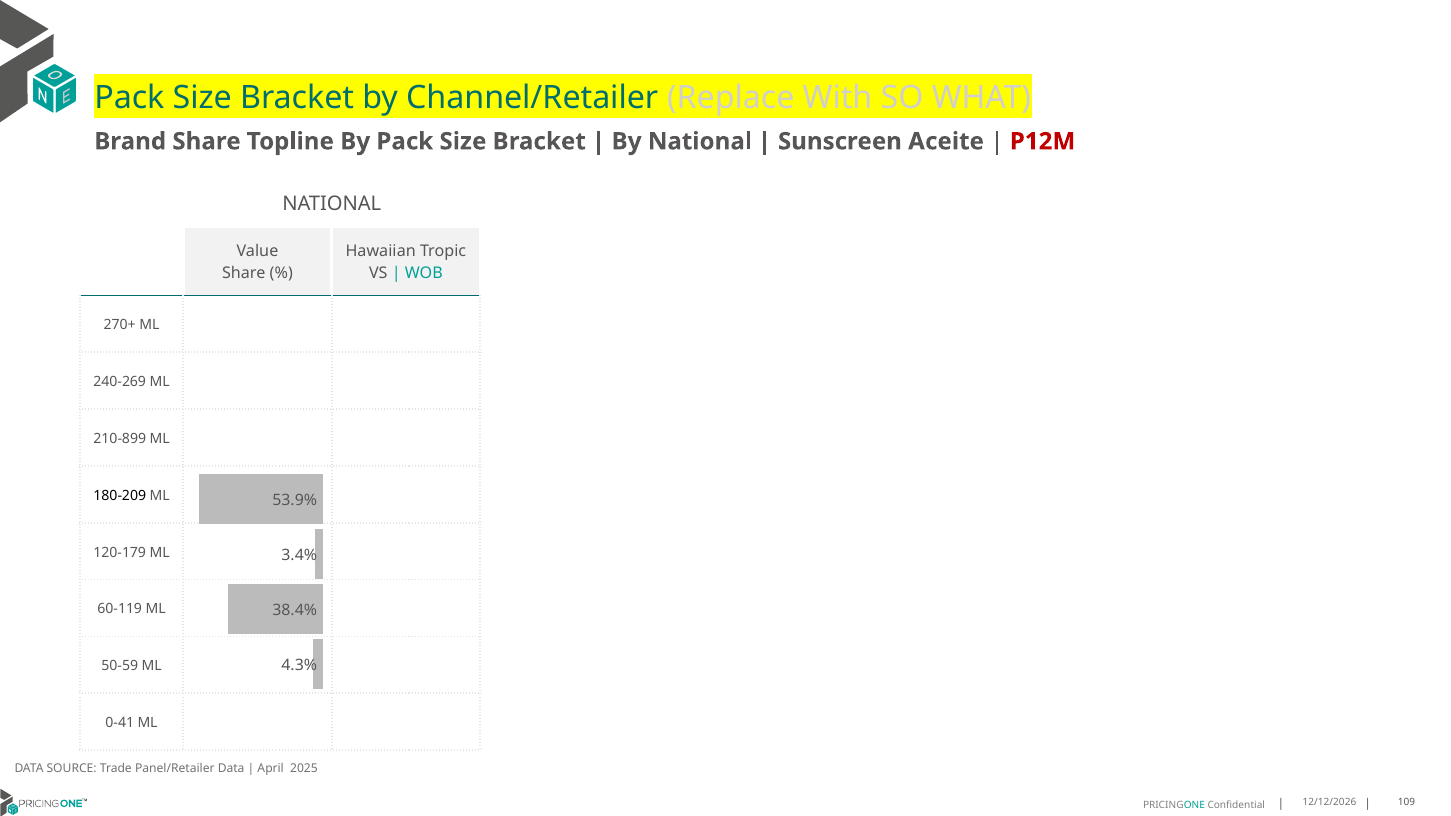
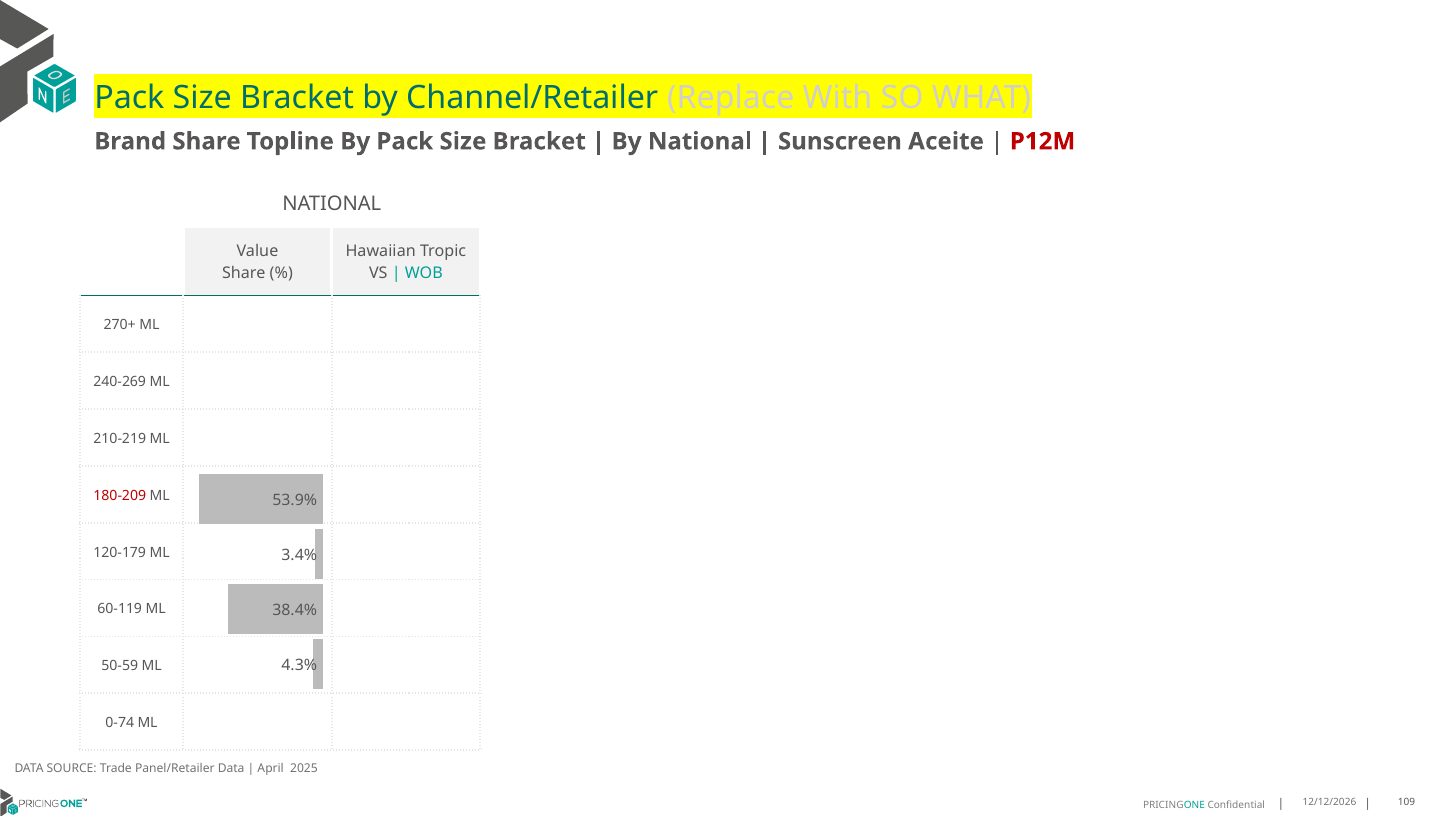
210-899: 210-899 -> 210-219
180-209 colour: black -> red
0-41: 0-41 -> 0-74
